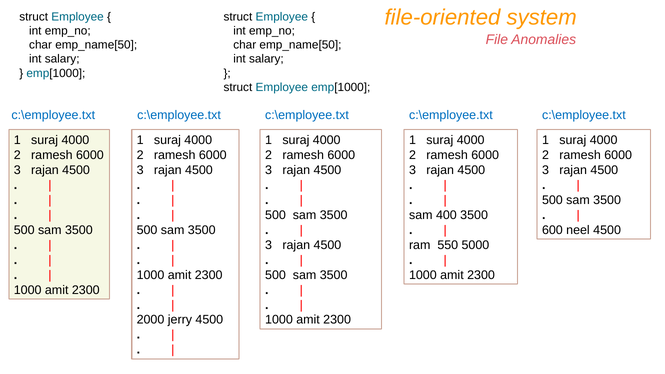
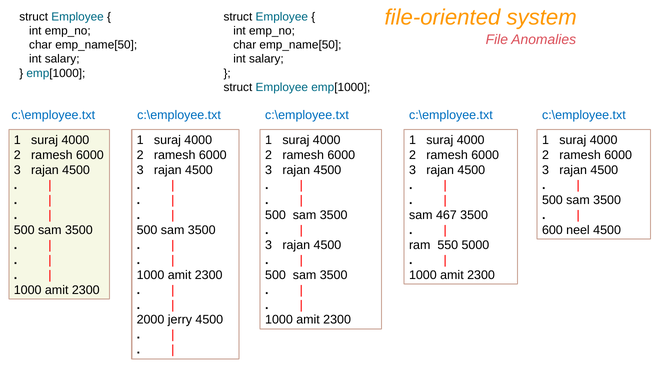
400: 400 -> 467
